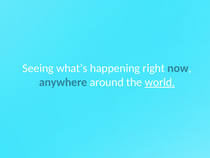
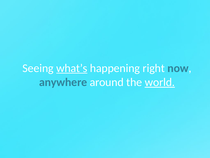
what’s underline: none -> present
